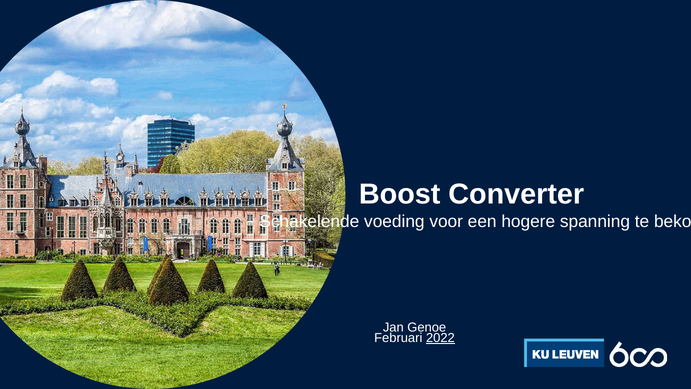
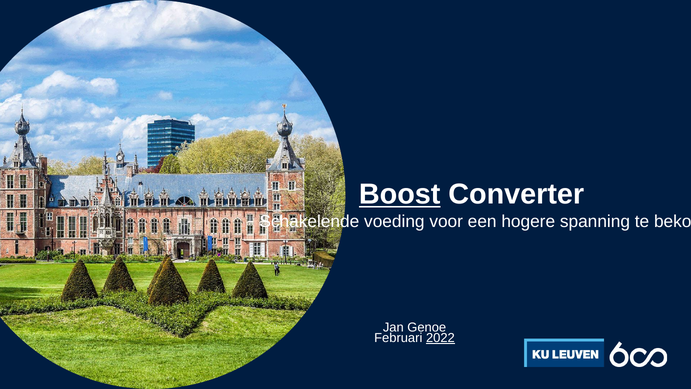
Boost underline: none -> present
